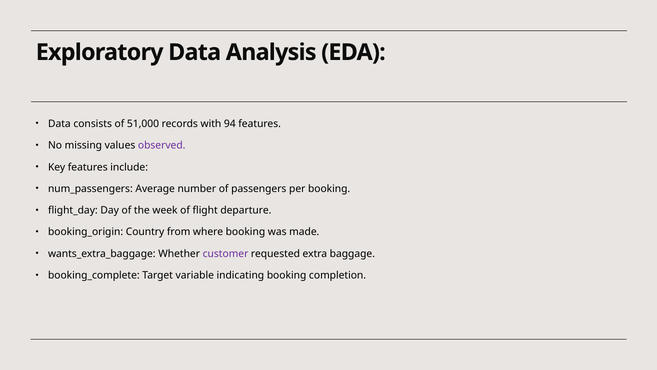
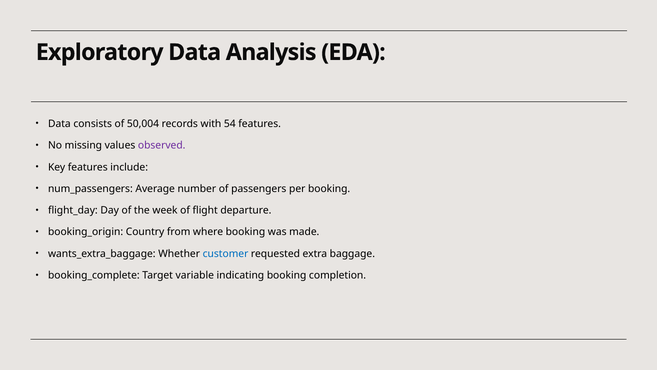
51,000: 51,000 -> 50,004
94: 94 -> 54
customer colour: purple -> blue
